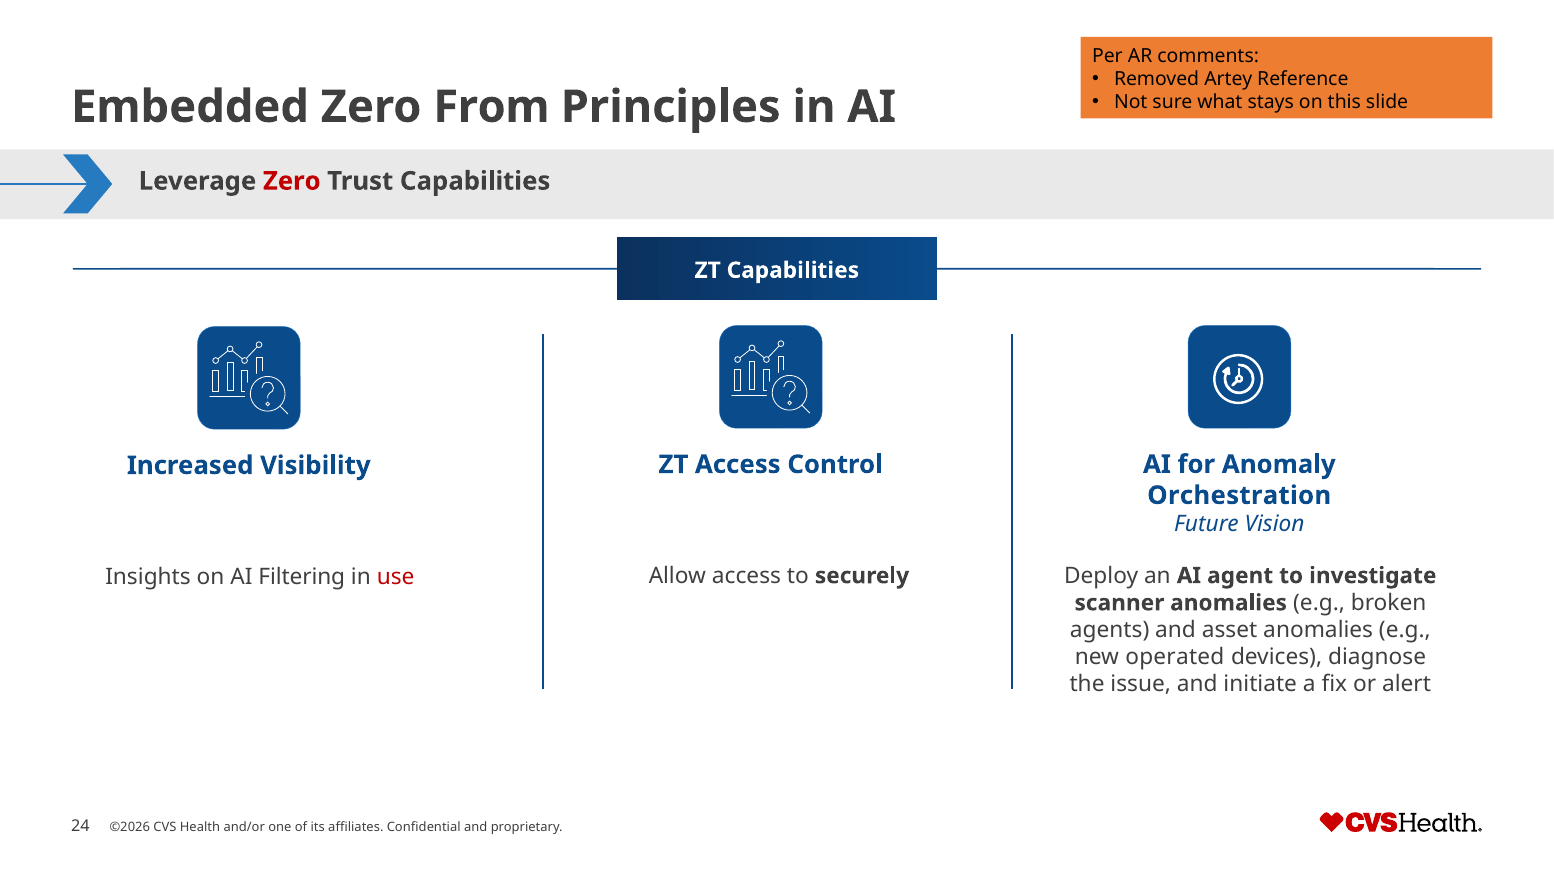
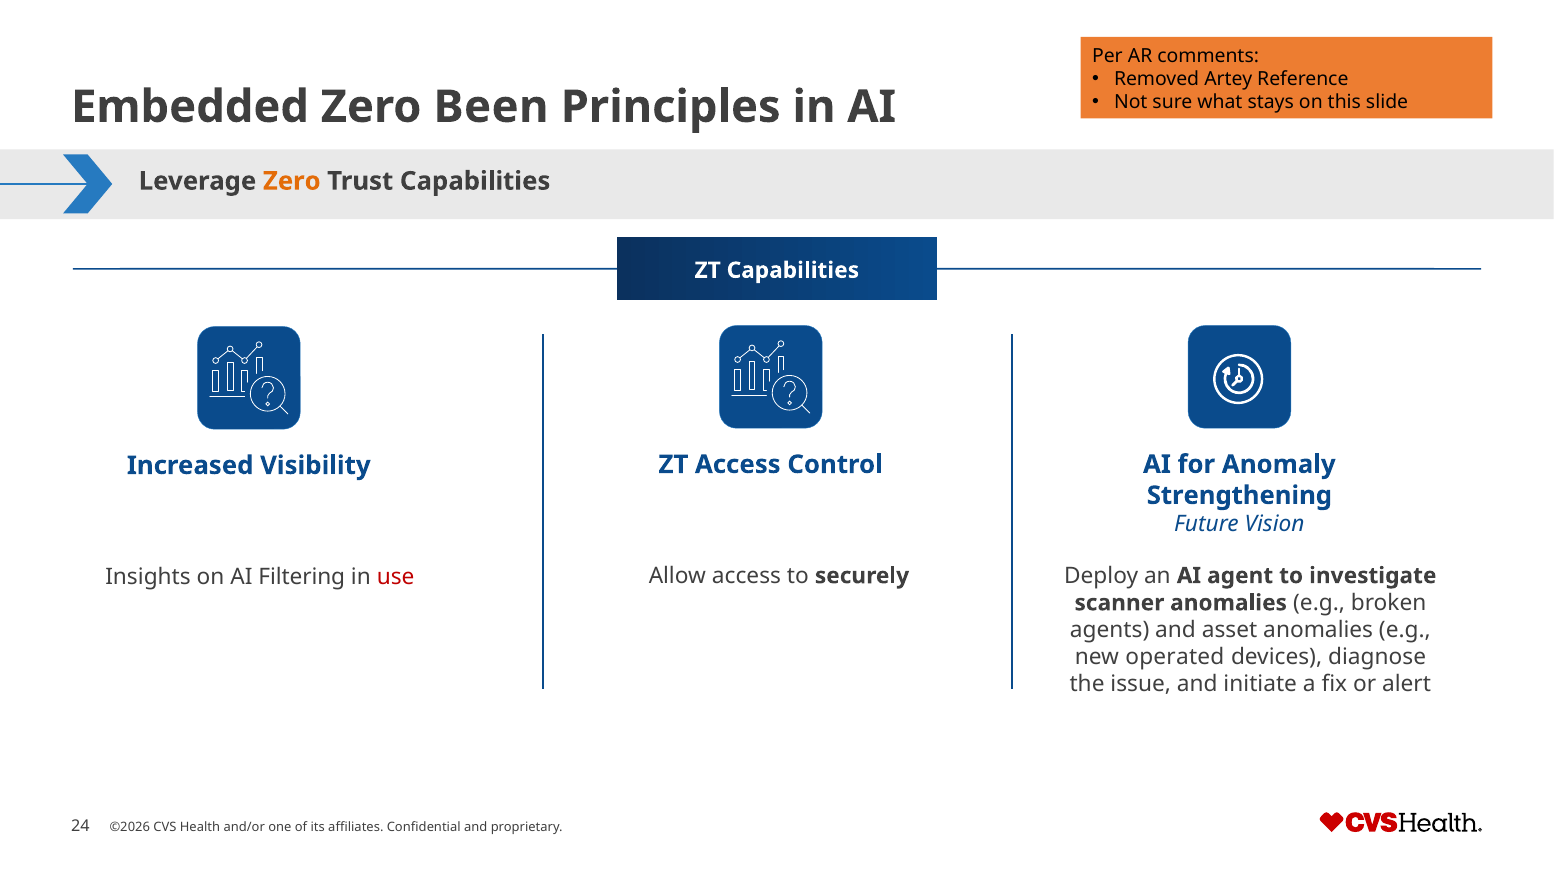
From: From -> Been
Zero at (292, 181) colour: red -> orange
Orchestration: Orchestration -> Strengthening
